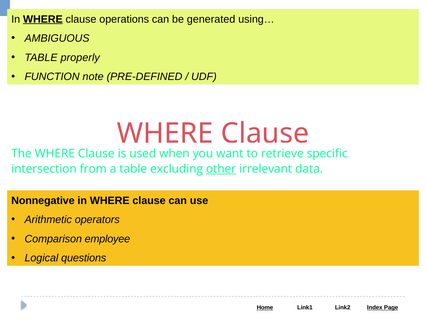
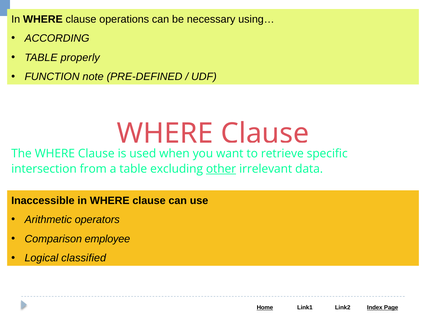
WHERE at (43, 19) underline: present -> none
generated: generated -> necessary
AMBIGUOUS: AMBIGUOUS -> ACCORDING
Nonnegative: Nonnegative -> Inaccessible
questions: questions -> classified
